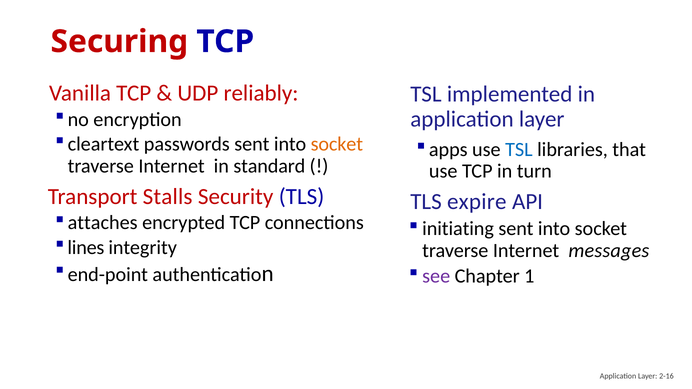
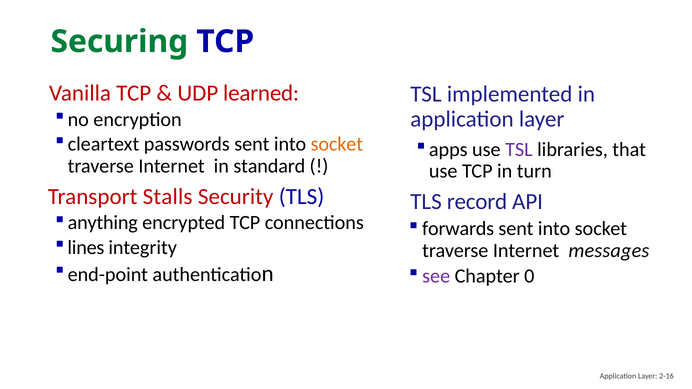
Securing colour: red -> green
reliably: reliably -> learned
TSL at (519, 150) colour: blue -> purple
expire: expire -> record
attaches: attaches -> anything
initiating: initiating -> forwards
1: 1 -> 0
